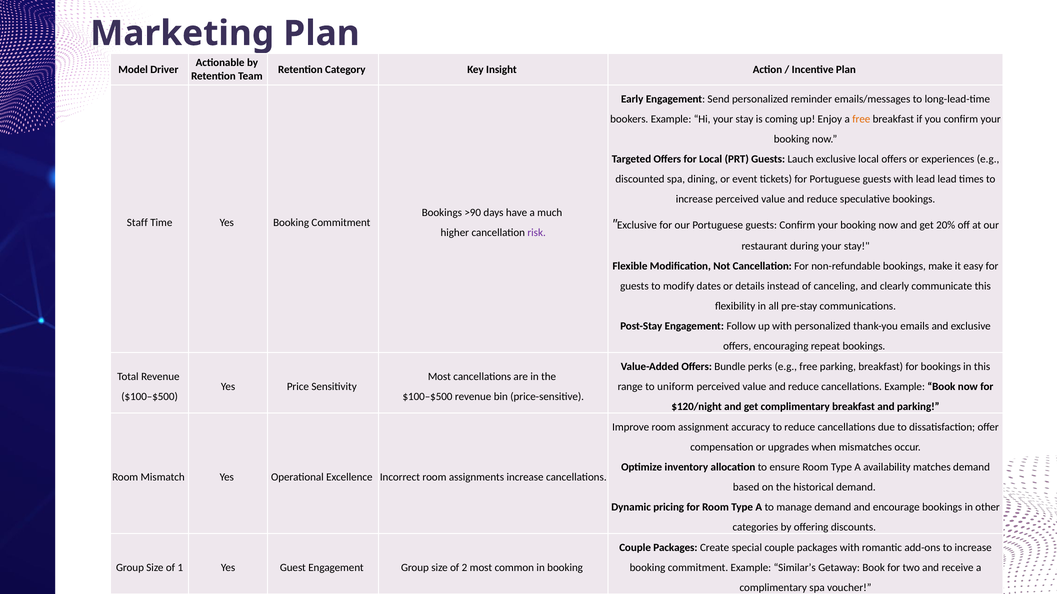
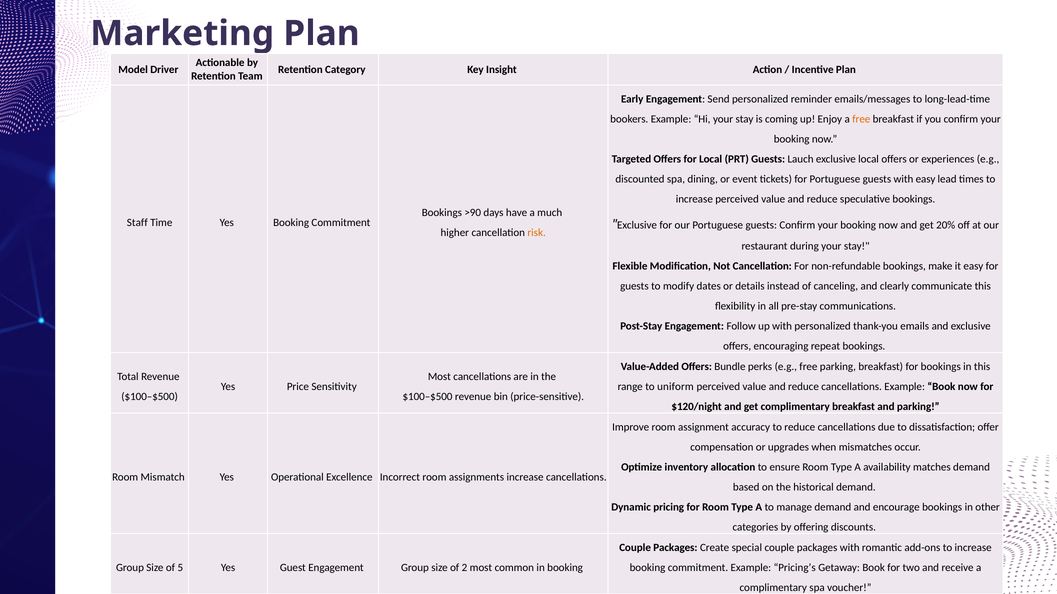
with lead: lead -> easy
risk colour: purple -> orange
1: 1 -> 5
Similar’s: Similar’s -> Pricing’s
